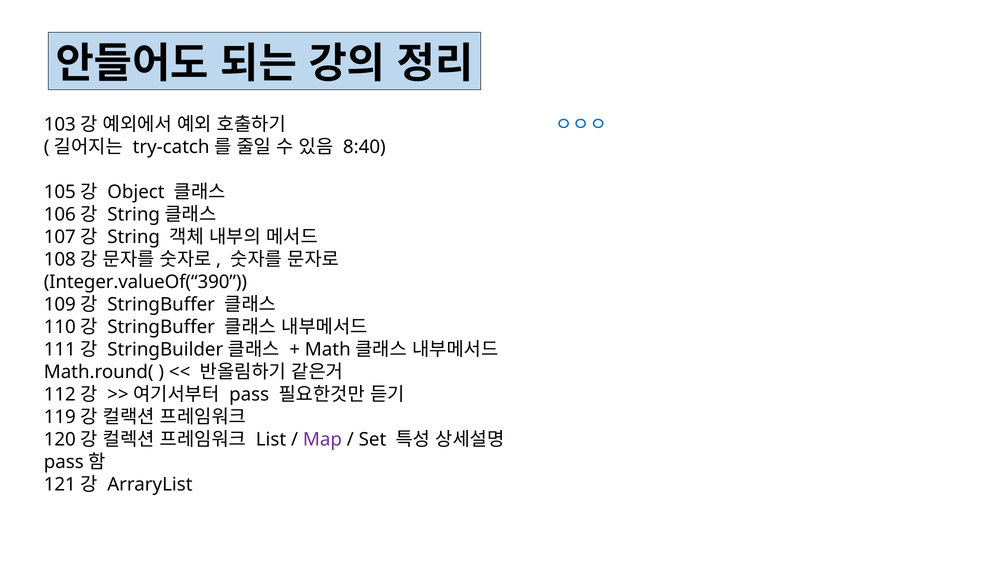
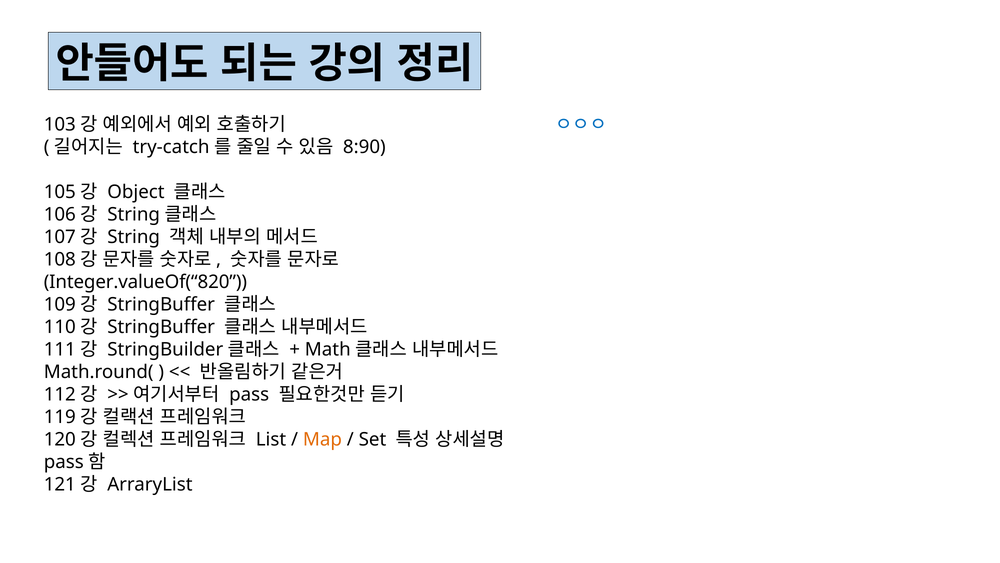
8:40: 8:40 -> 8:90
Integer.valueOf(“390: Integer.valueOf(“390 -> Integer.valueOf(“820
Map colour: purple -> orange
